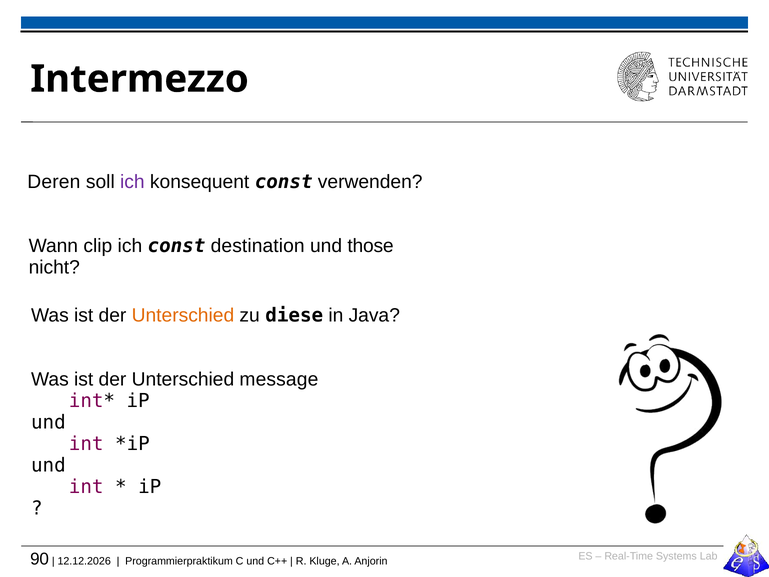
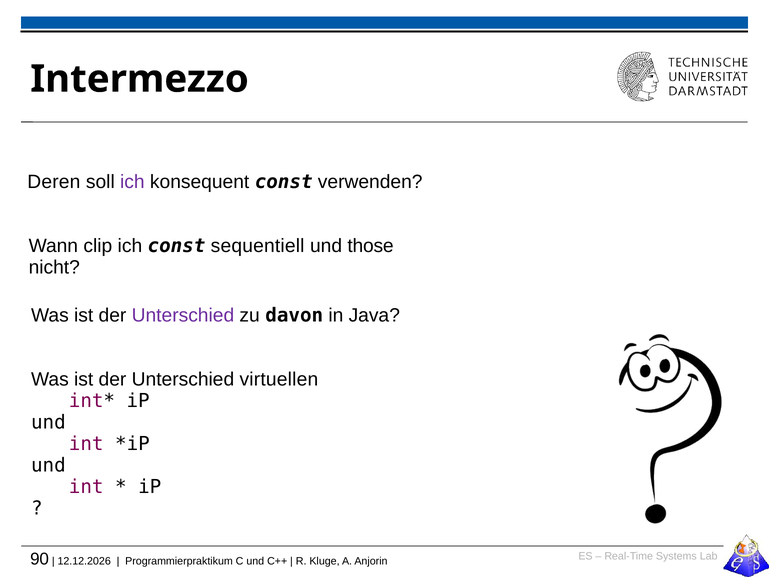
destination: destination -> sequentiell
Unterschied at (183, 315) colour: orange -> purple
diese: diese -> davon
message: message -> virtuellen
